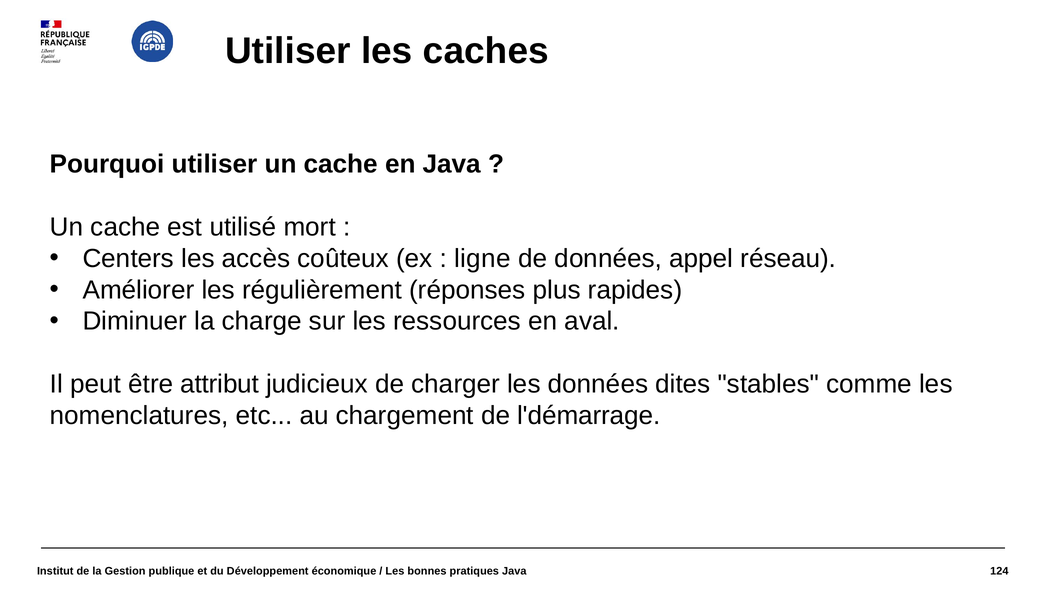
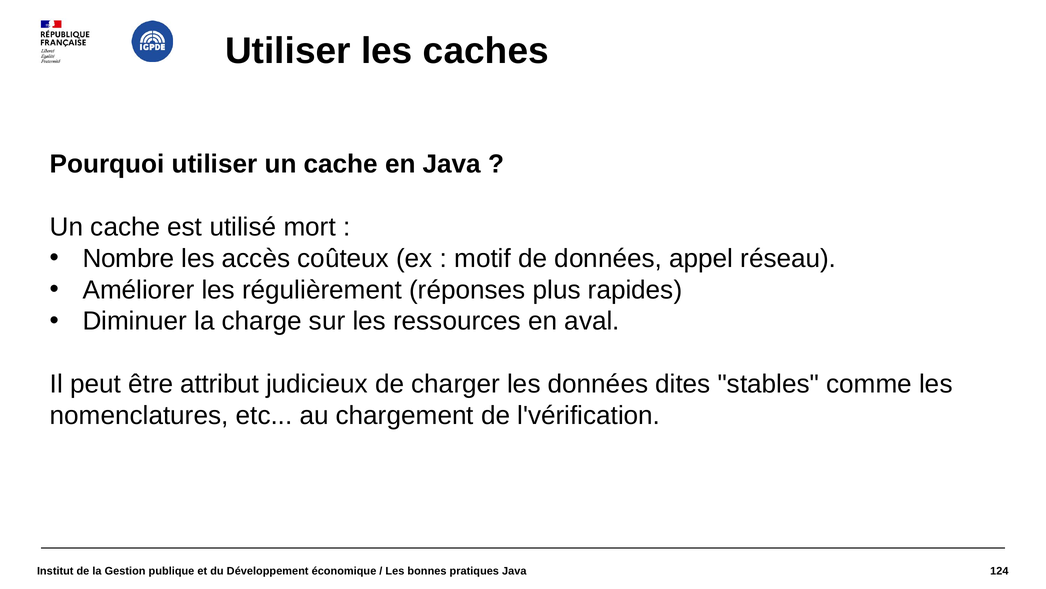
Centers: Centers -> Nombre
ligne: ligne -> motif
l'démarrage: l'démarrage -> l'vérification
